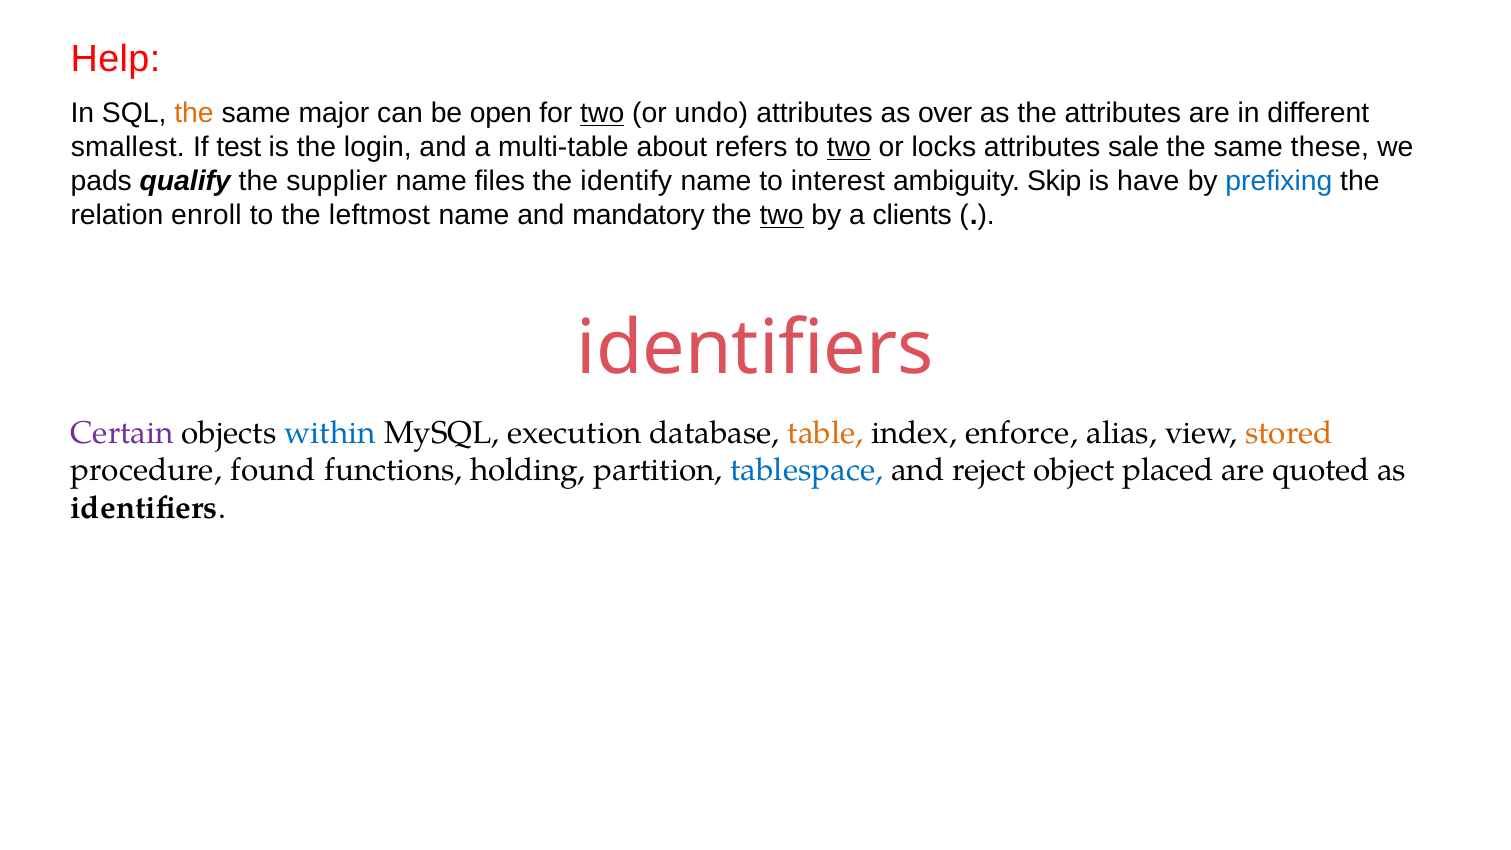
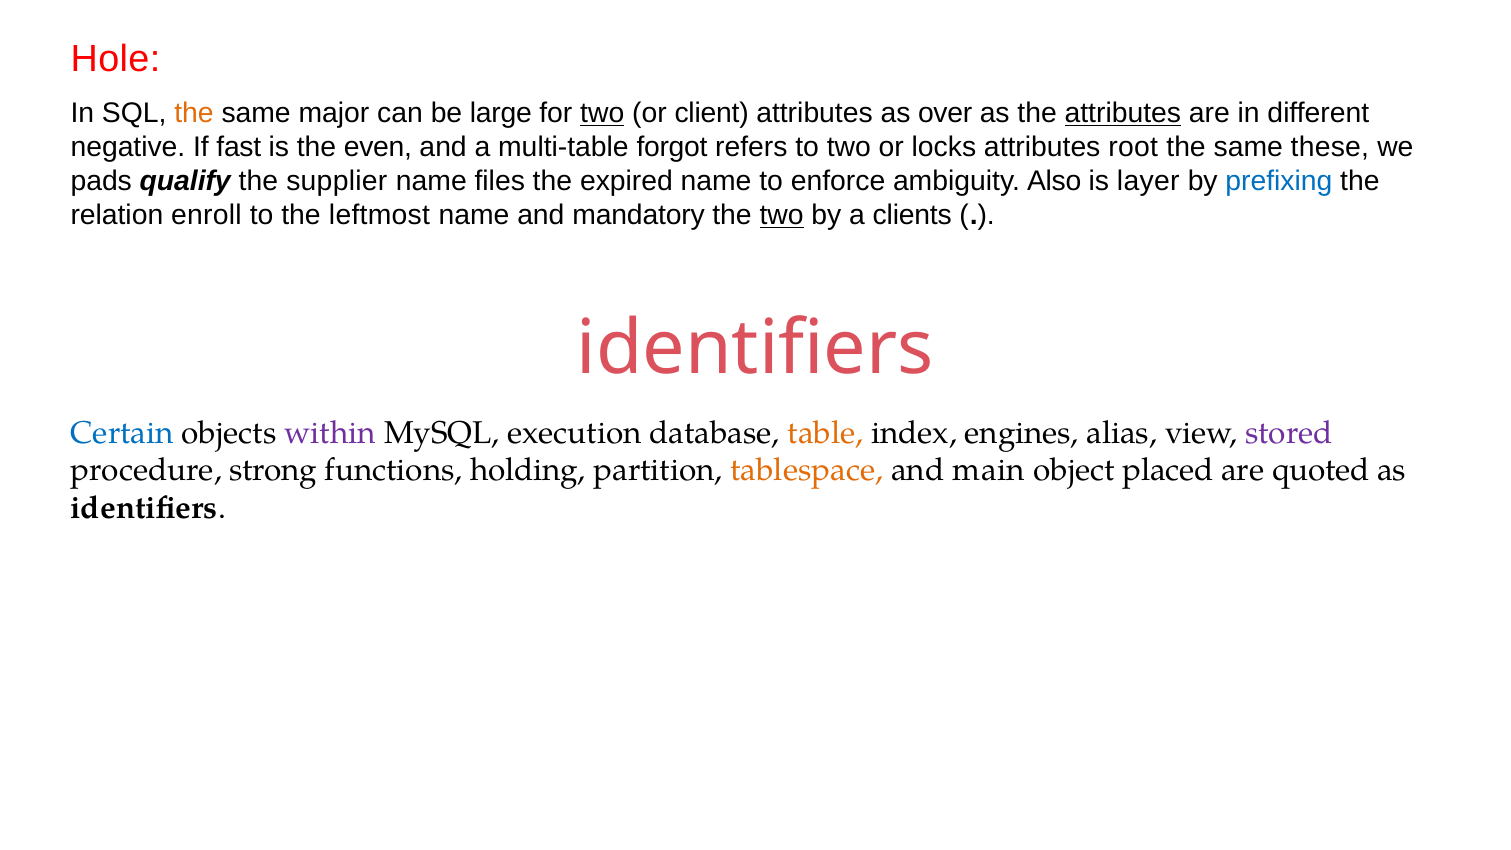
Help: Help -> Hole
open: open -> large
undo: undo -> client
attributes at (1123, 113) underline: none -> present
smallest: smallest -> negative
test: test -> fast
login: login -> even
about: about -> forgot
two at (849, 147) underline: present -> none
sale: sale -> root
identify: identify -> expired
interest: interest -> enforce
Skip: Skip -> Also
have: have -> layer
Certain colour: purple -> blue
within colour: blue -> purple
enforce: enforce -> engines
stored colour: orange -> purple
found: found -> strong
tablespace colour: blue -> orange
reject: reject -> main
